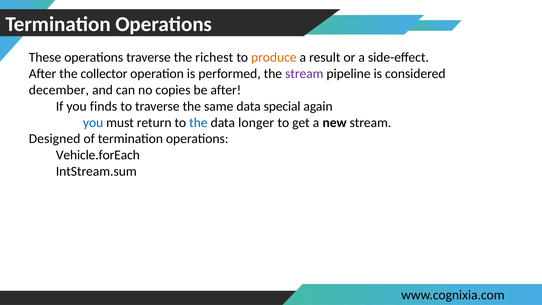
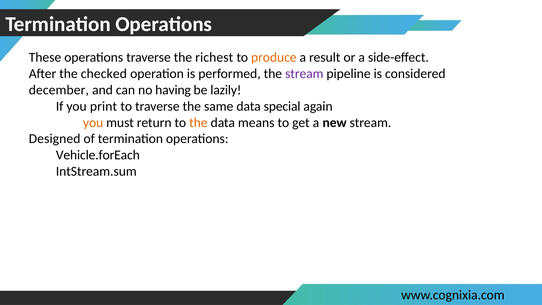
collector: collector -> checked
copies: copies -> having
be after: after -> lazily
finds: finds -> print
you at (93, 123) colour: blue -> orange
the at (198, 123) colour: blue -> orange
longer: longer -> means
